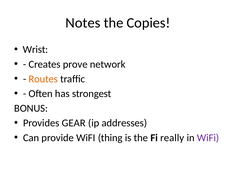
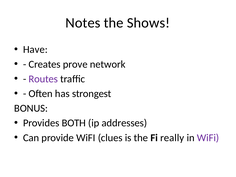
Copies: Copies -> Shows
Wrist: Wrist -> Have
Routes colour: orange -> purple
GEAR: GEAR -> BOTH
thing: thing -> clues
